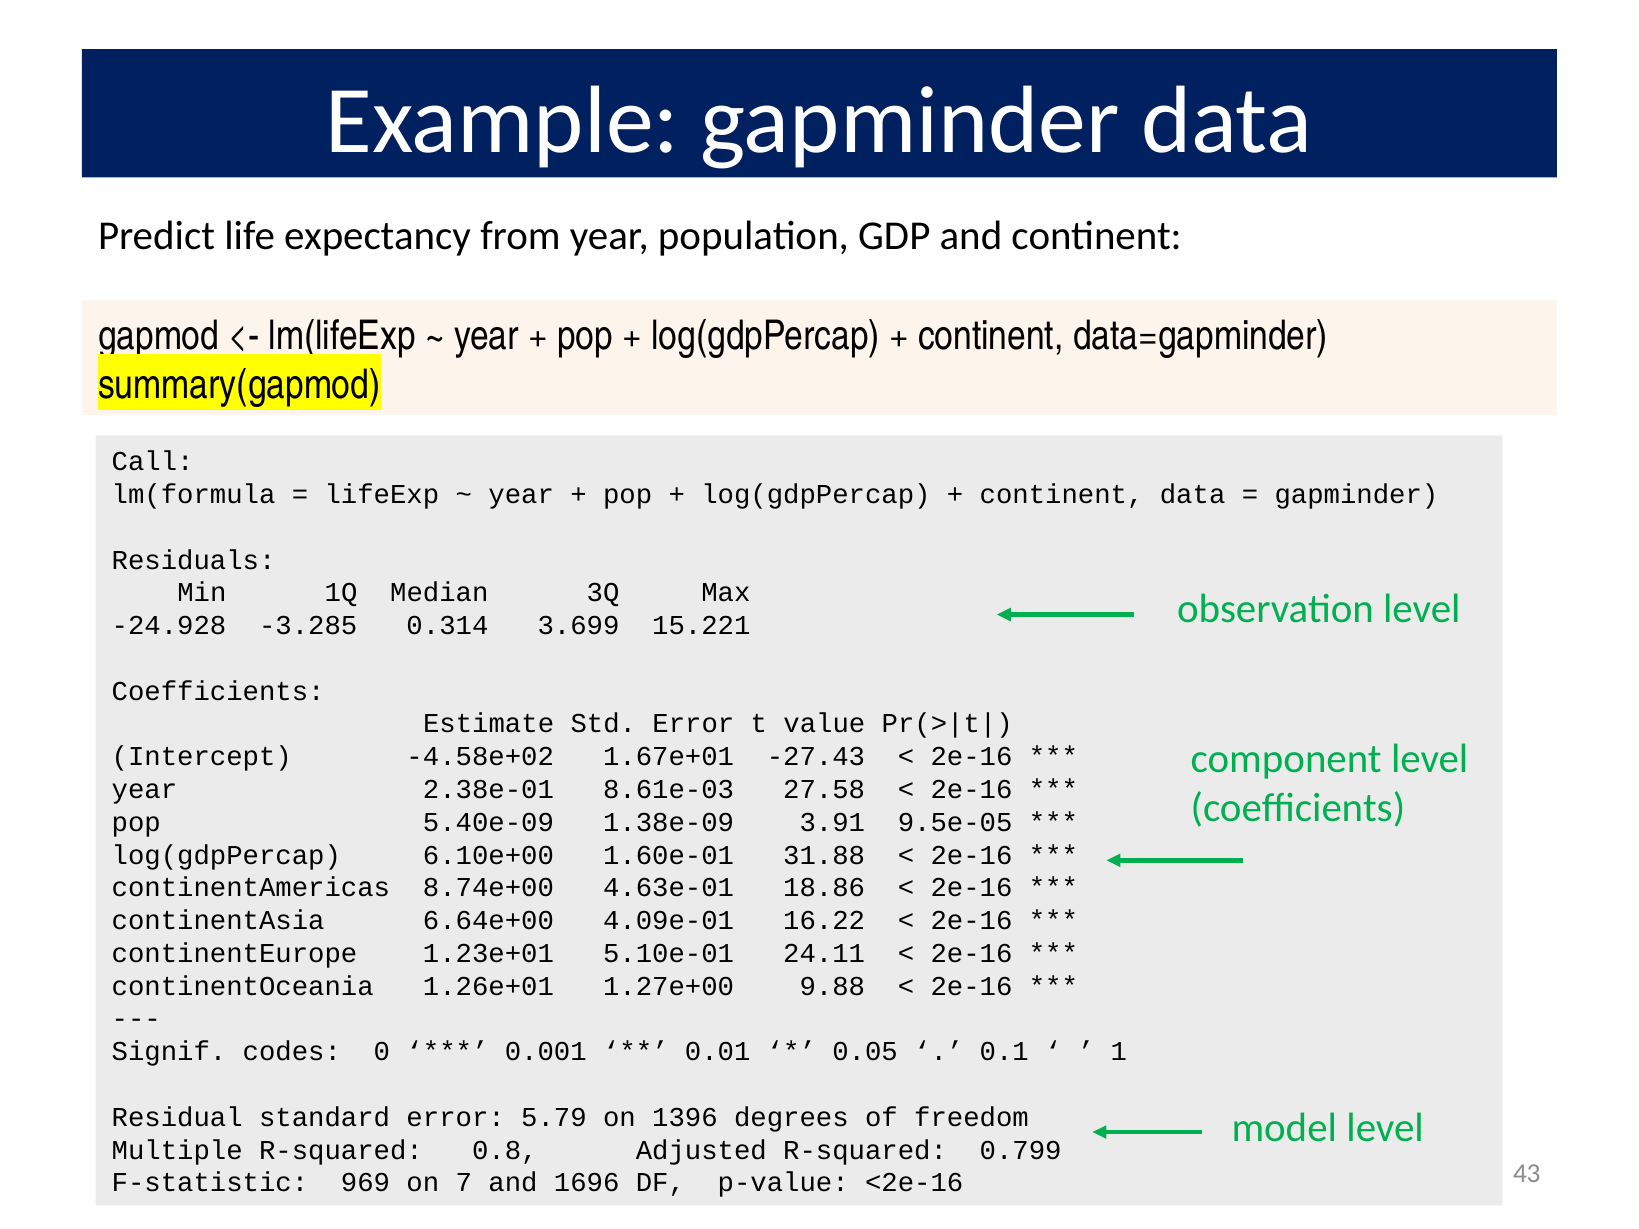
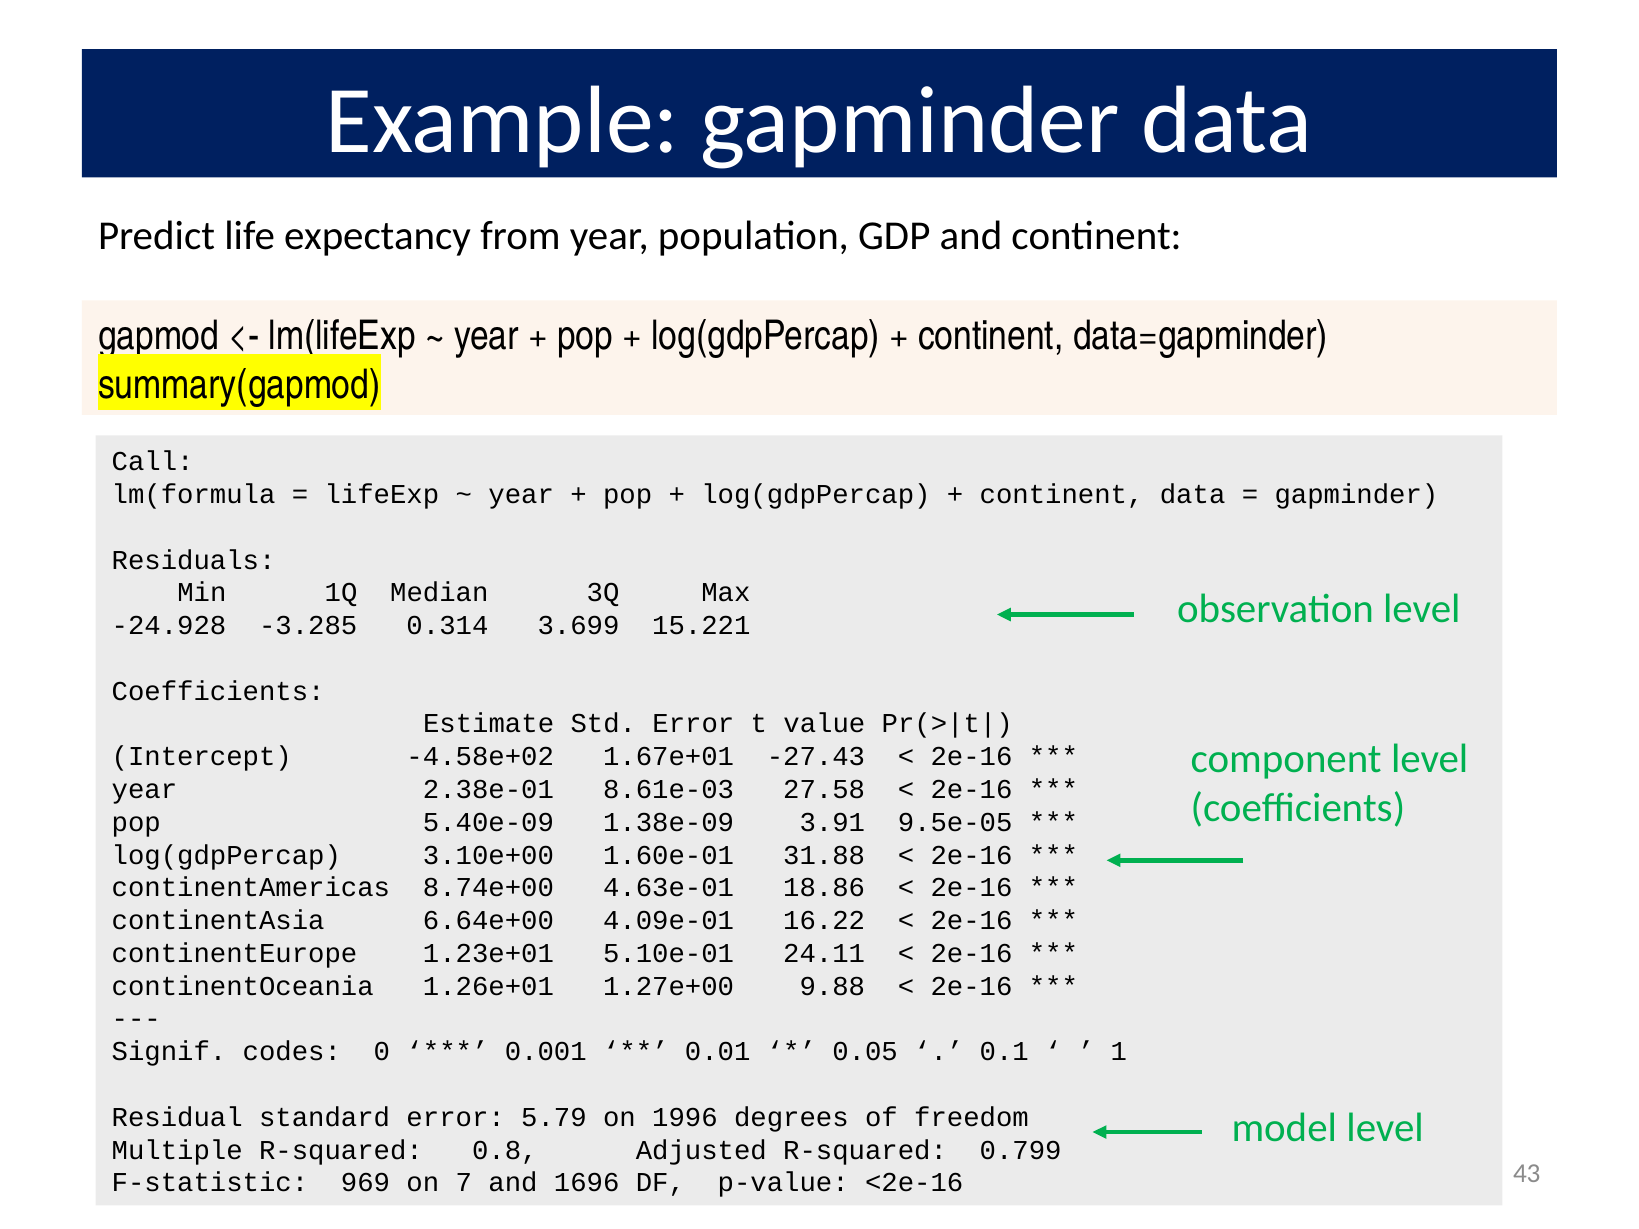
6.10e+00: 6.10e+00 -> 3.10e+00
1396: 1396 -> 1996
